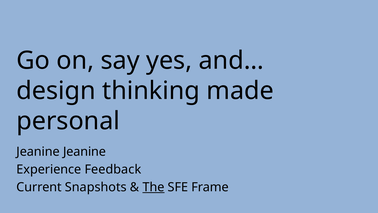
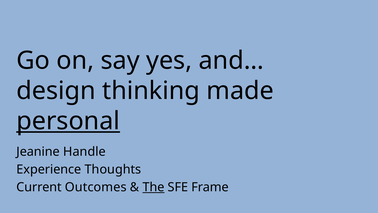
personal underline: none -> present
Jeanine Jeanine: Jeanine -> Handle
Feedback: Feedback -> Thoughts
Snapshots: Snapshots -> Outcomes
